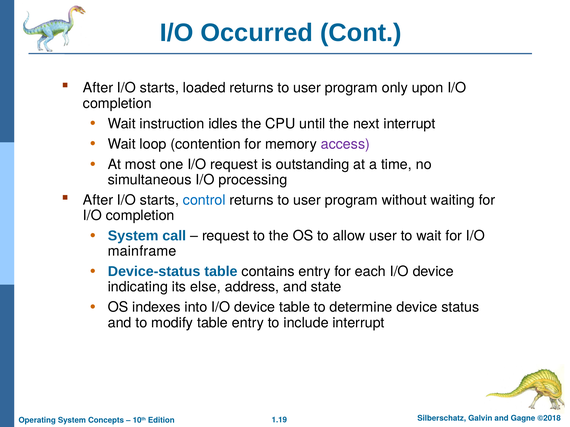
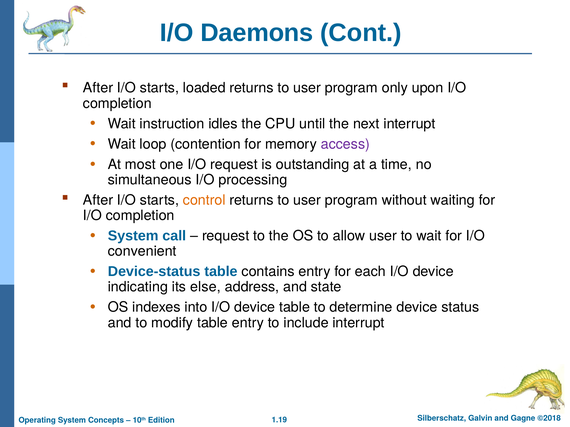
Occurred: Occurred -> Daemons
control colour: blue -> orange
mainframe: mainframe -> convenient
